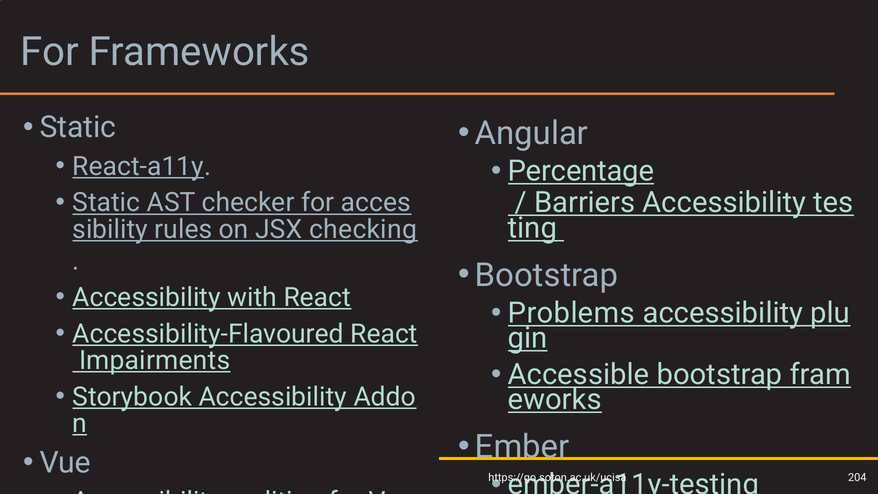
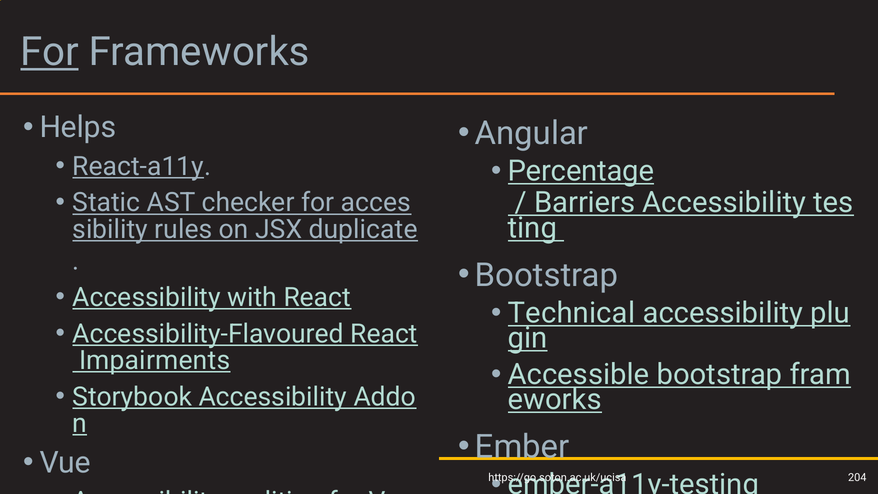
For at (50, 52) underline: none -> present
Static at (78, 127): Static -> Helps
checking: checking -> duplicate
Problems: Problems -> Technical
